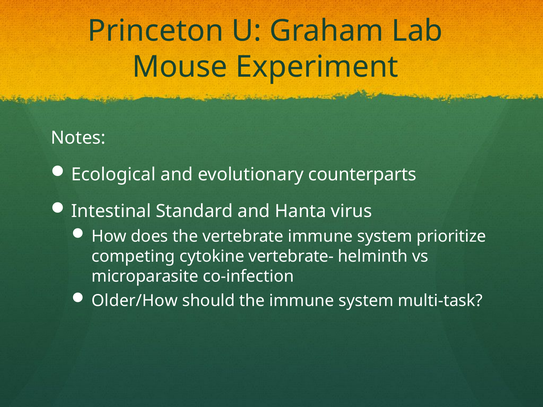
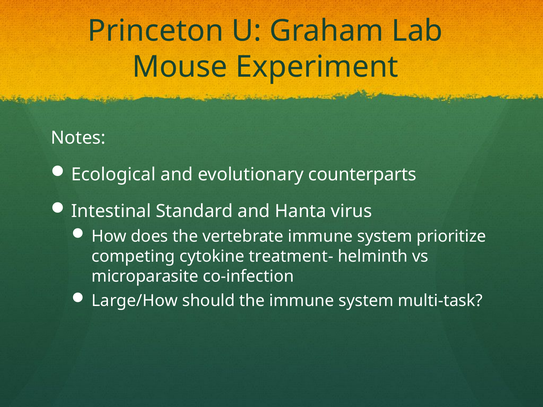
vertebrate-: vertebrate- -> treatment-
Older/How: Older/How -> Large/How
